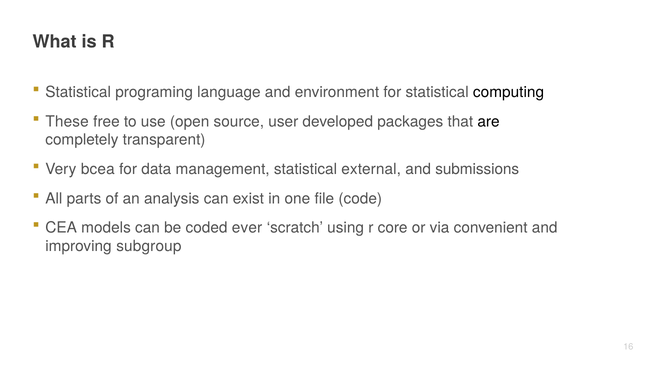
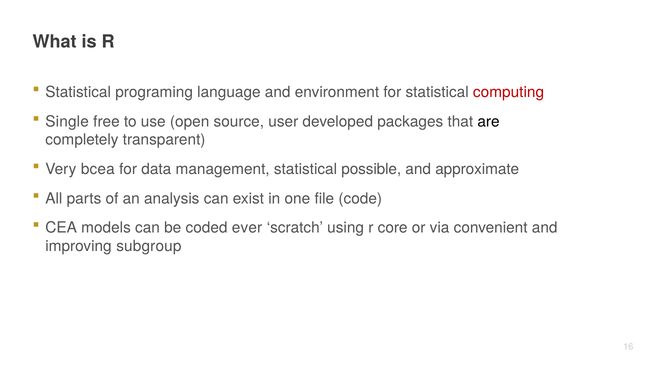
computing colour: black -> red
These: These -> Single
external: external -> possible
submissions: submissions -> approximate
